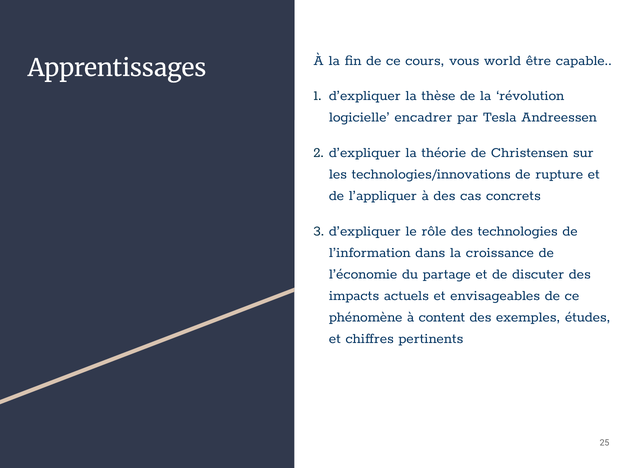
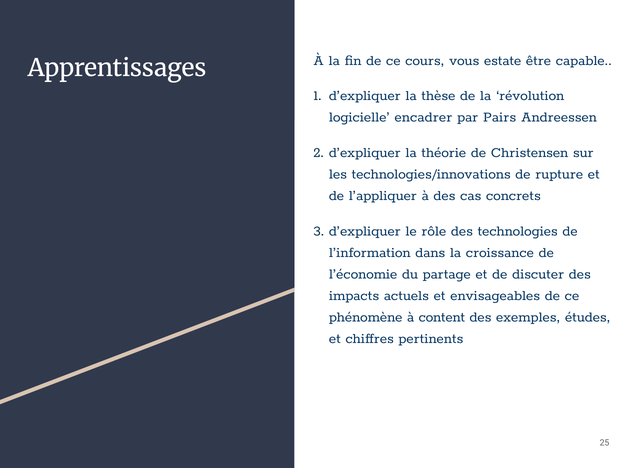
world: world -> estate
Tesla: Tesla -> Pairs
